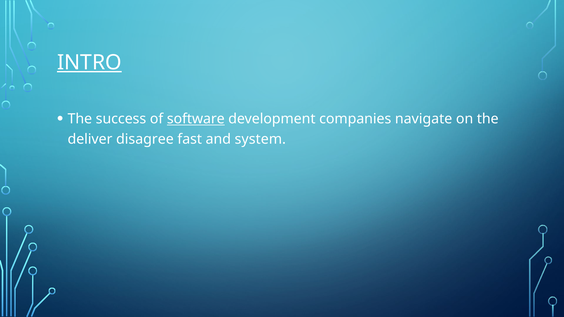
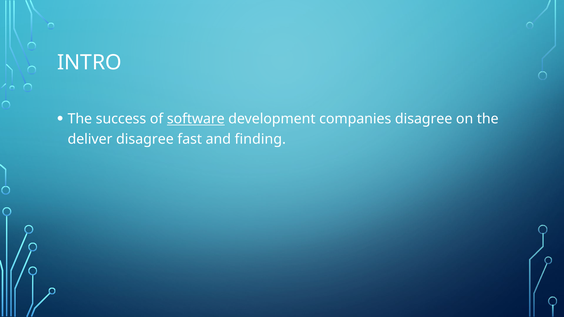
INTRO underline: present -> none
companies navigate: navigate -> disagree
system: system -> finding
